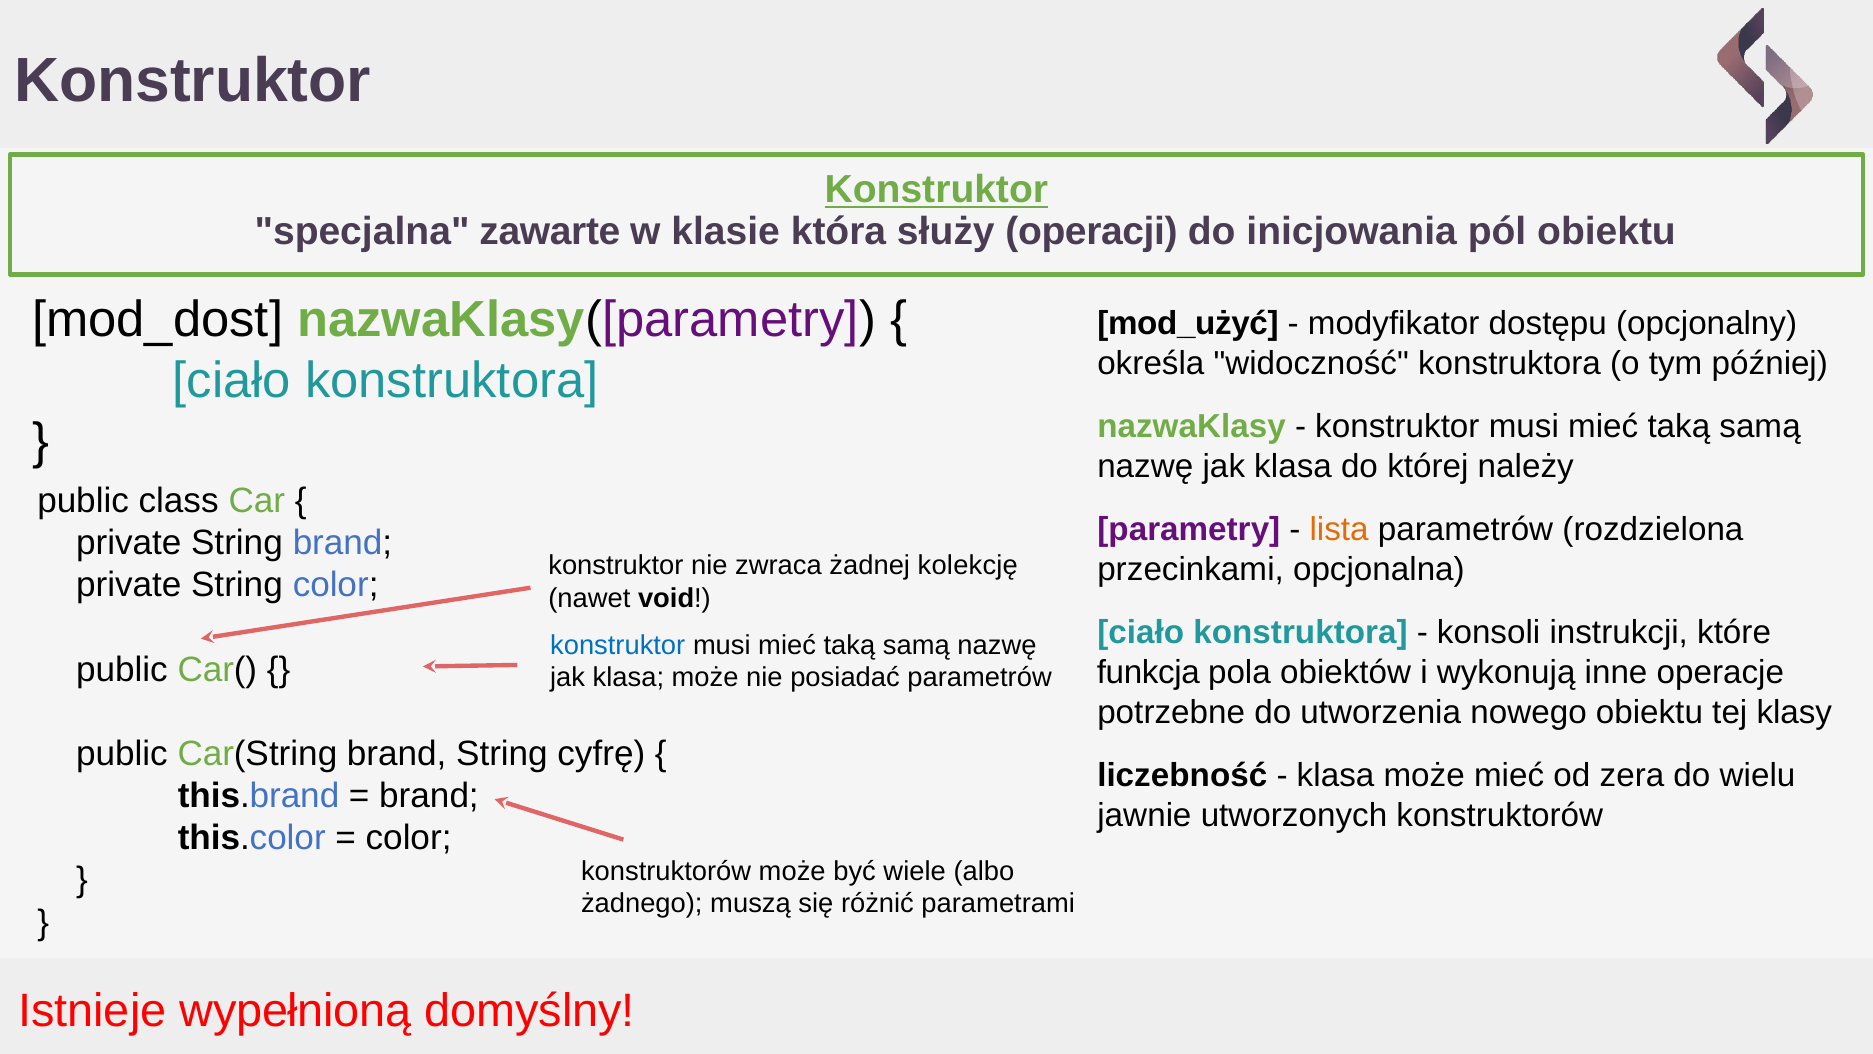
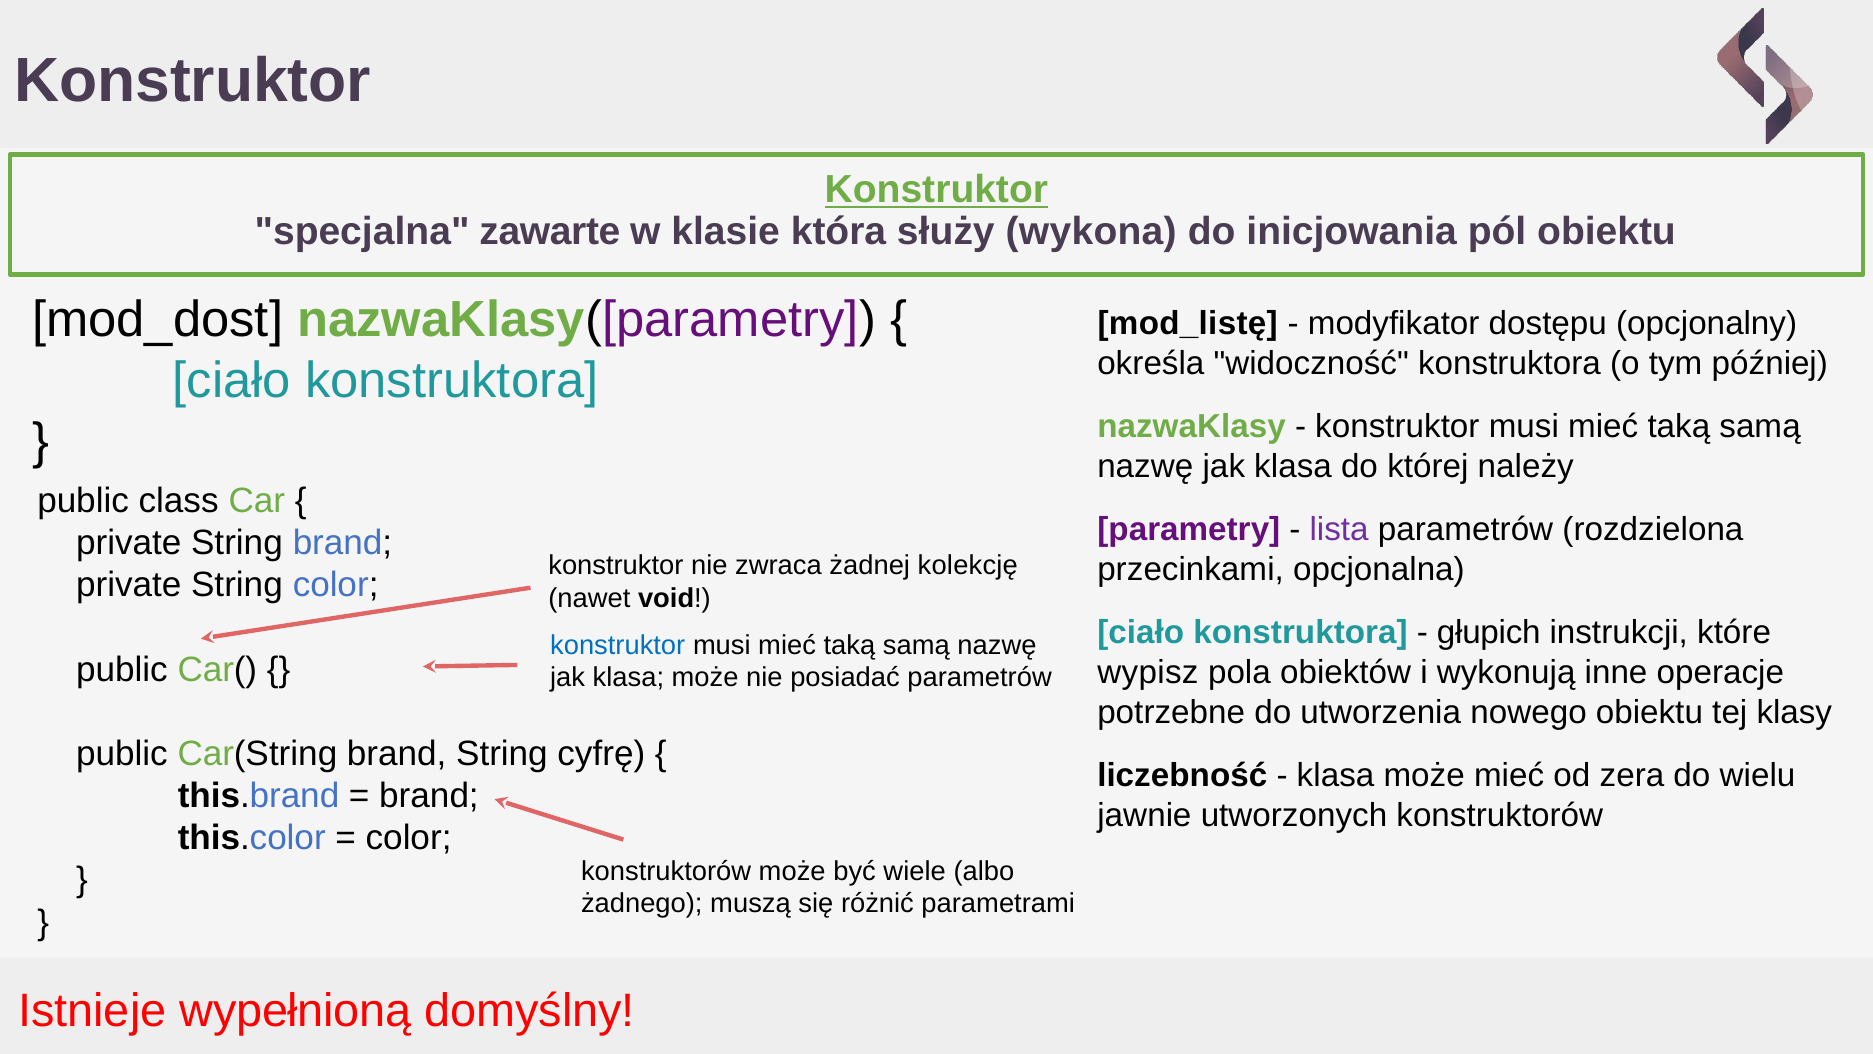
operacji: operacji -> wykona
mod_użyć: mod_użyć -> mod_listę
lista colour: orange -> purple
konsoli: konsoli -> głupich
funkcja: funkcja -> wypisz
